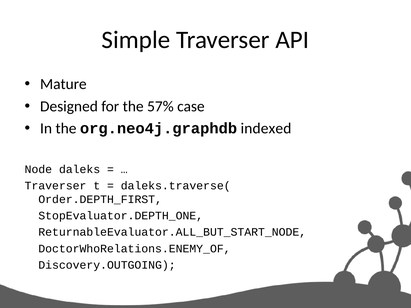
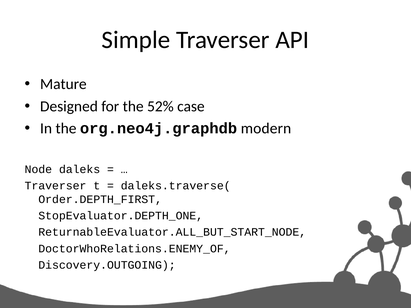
57%: 57% -> 52%
indexed: indexed -> modern
